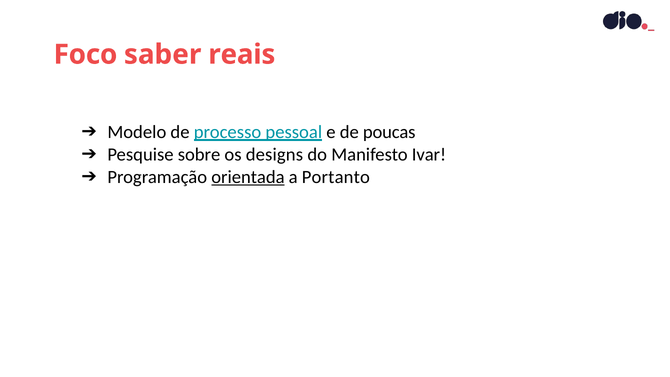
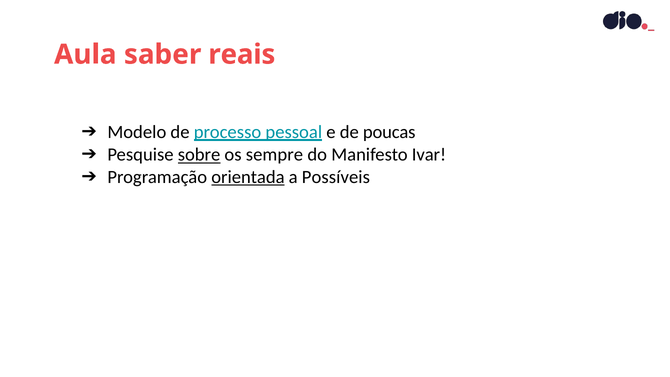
Foco: Foco -> Aula
sobre underline: none -> present
designs: designs -> sempre
Portanto: Portanto -> Possíveis
